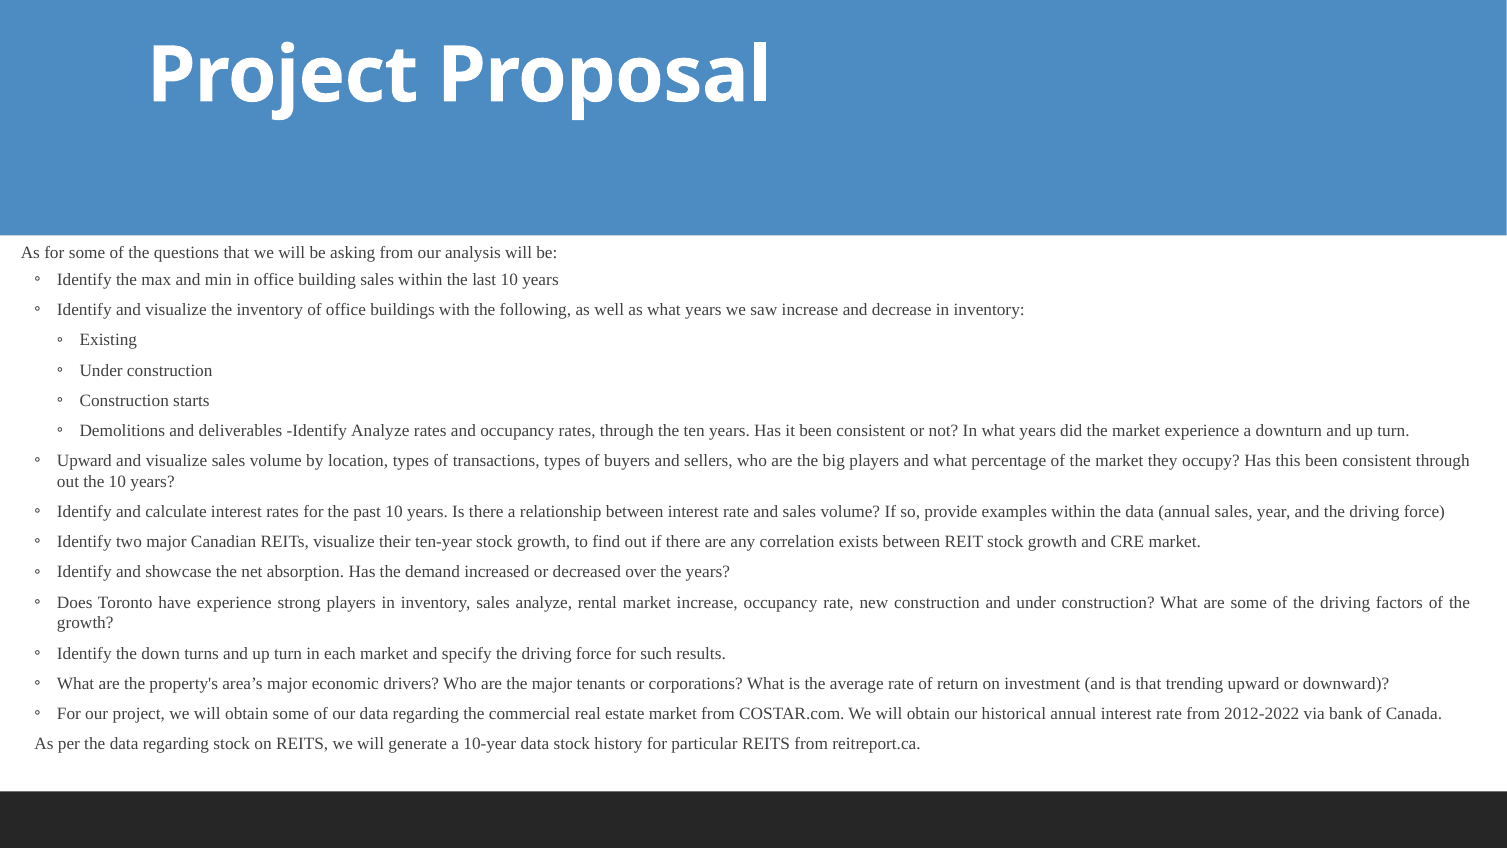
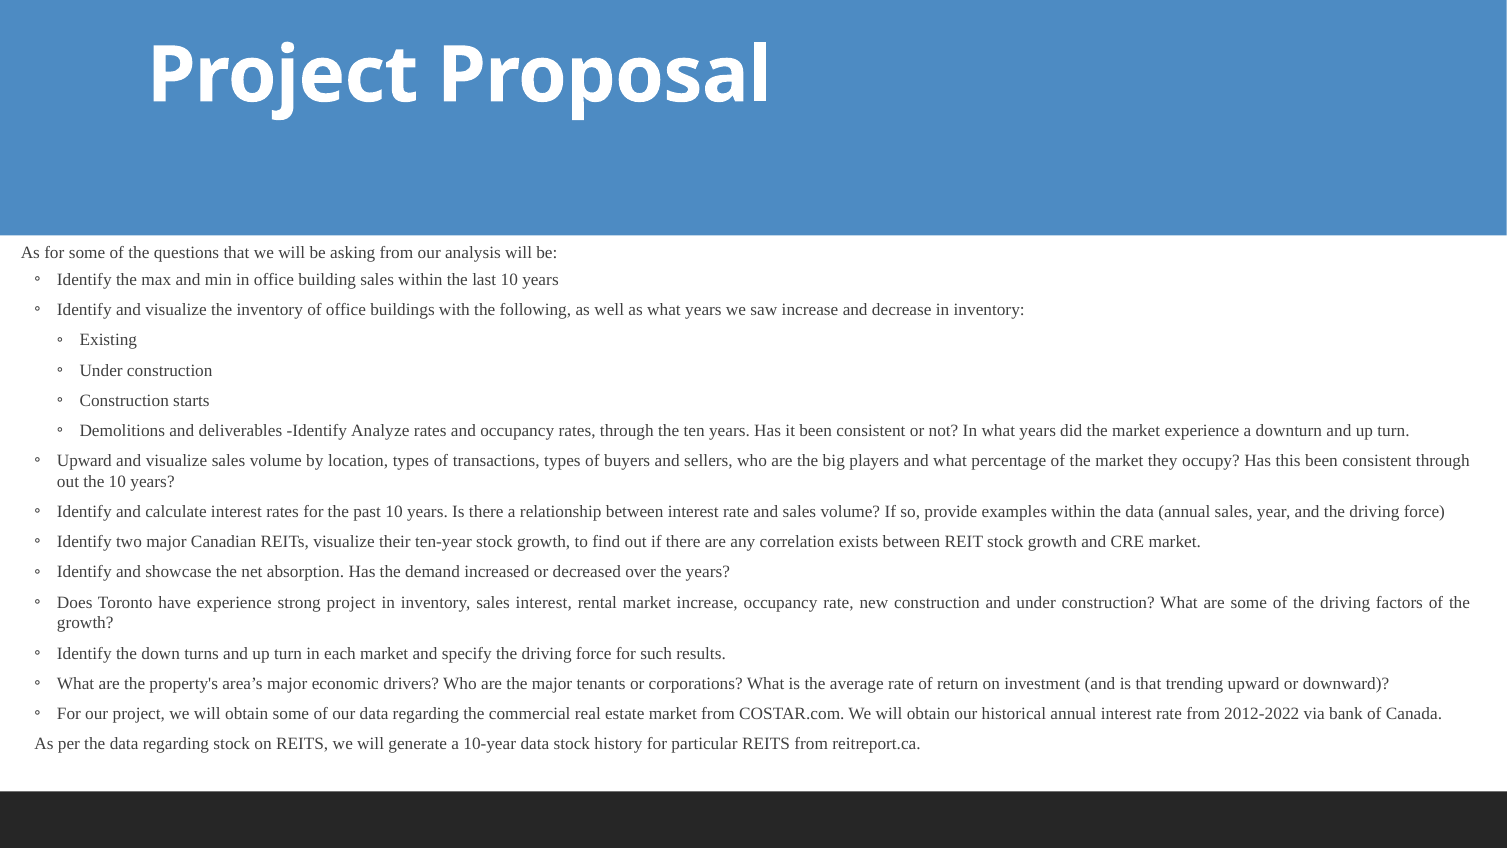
strong players: players -> project
sales analyze: analyze -> interest
